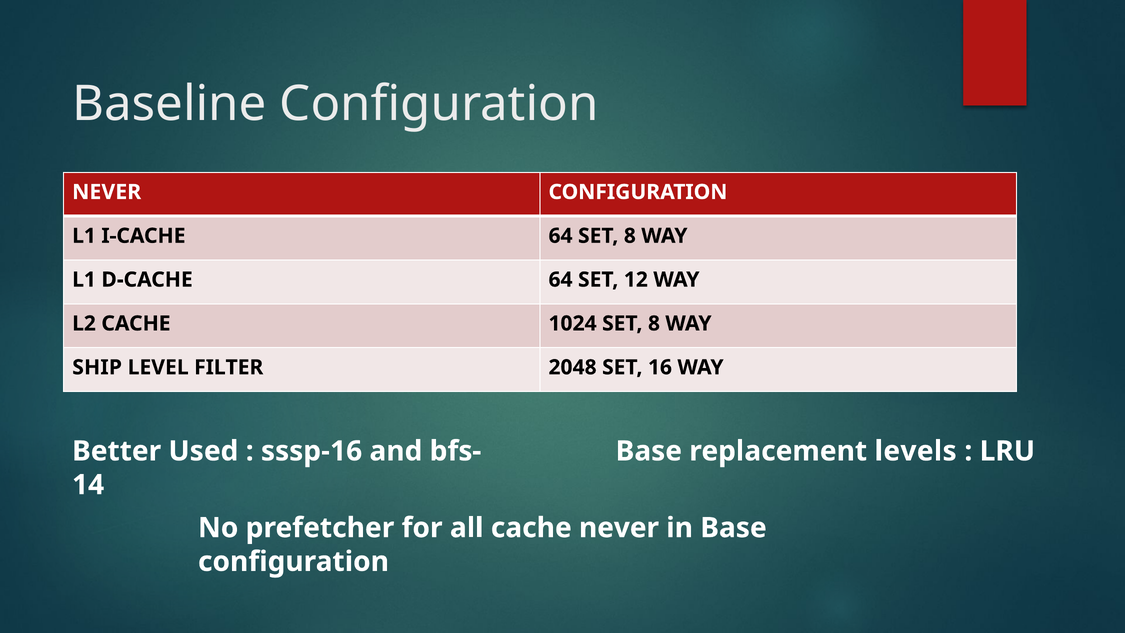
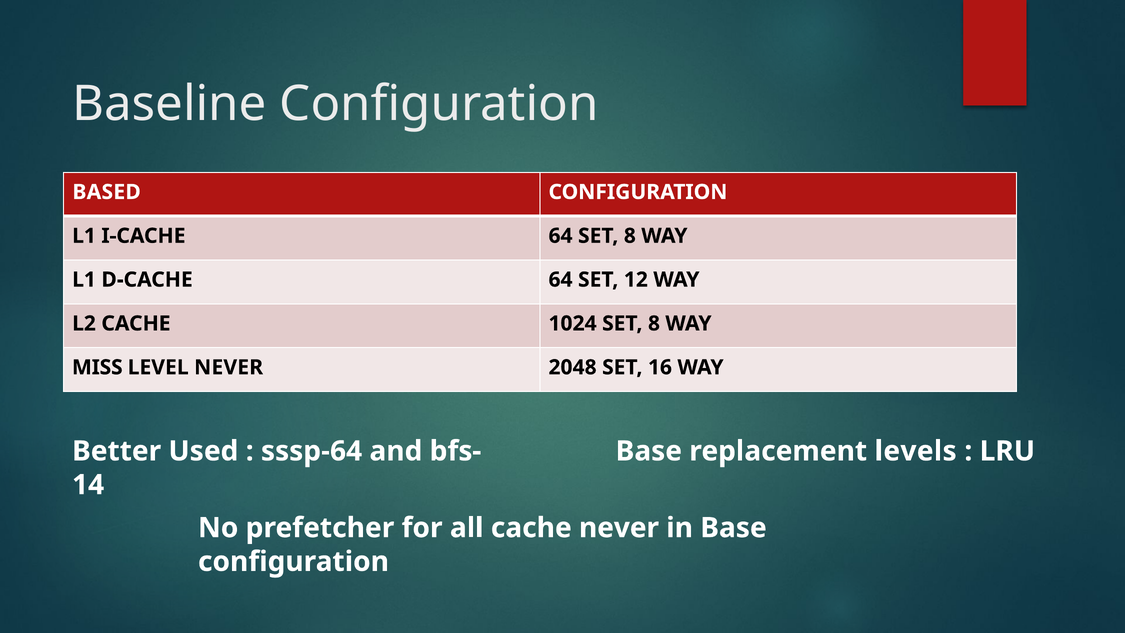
NEVER at (107, 192): NEVER -> BASED
SHIP: SHIP -> MISS
LEVEL FILTER: FILTER -> NEVER
sssp-16: sssp-16 -> sssp-64
